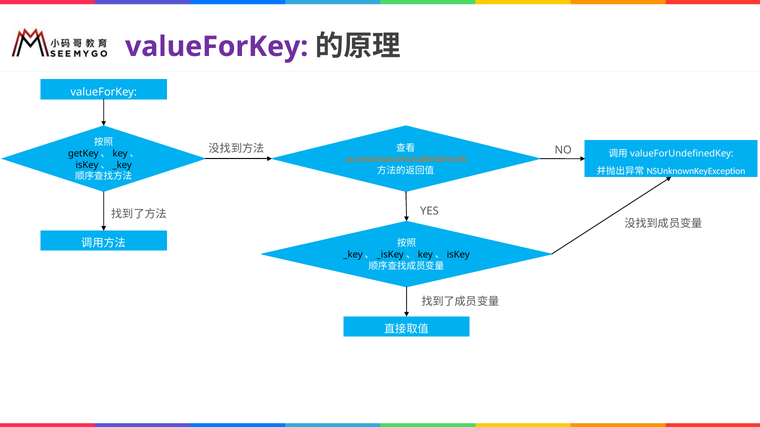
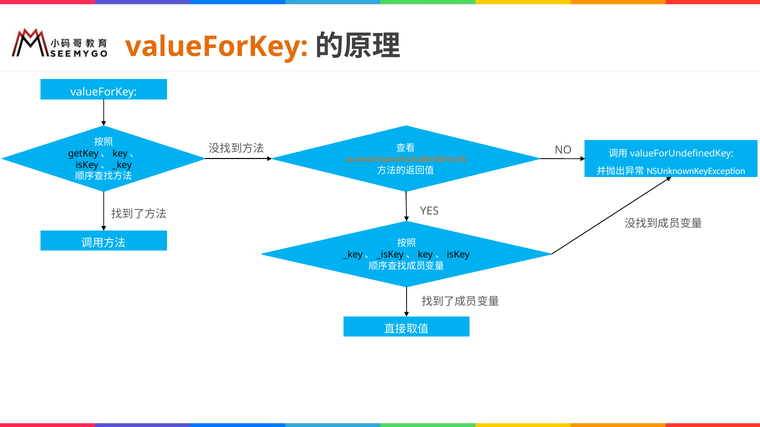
valueForKey at (217, 47) colour: purple -> orange
